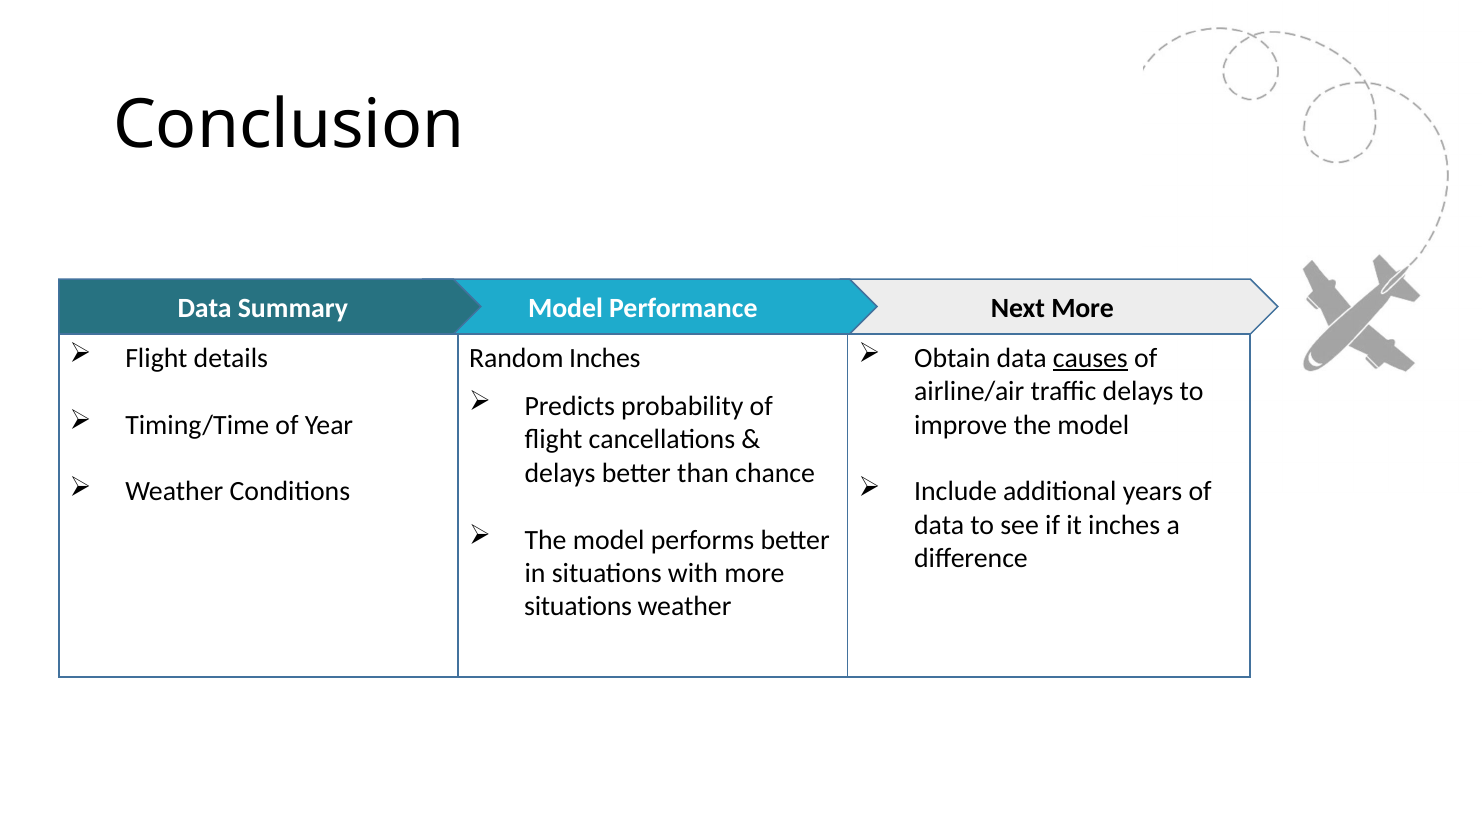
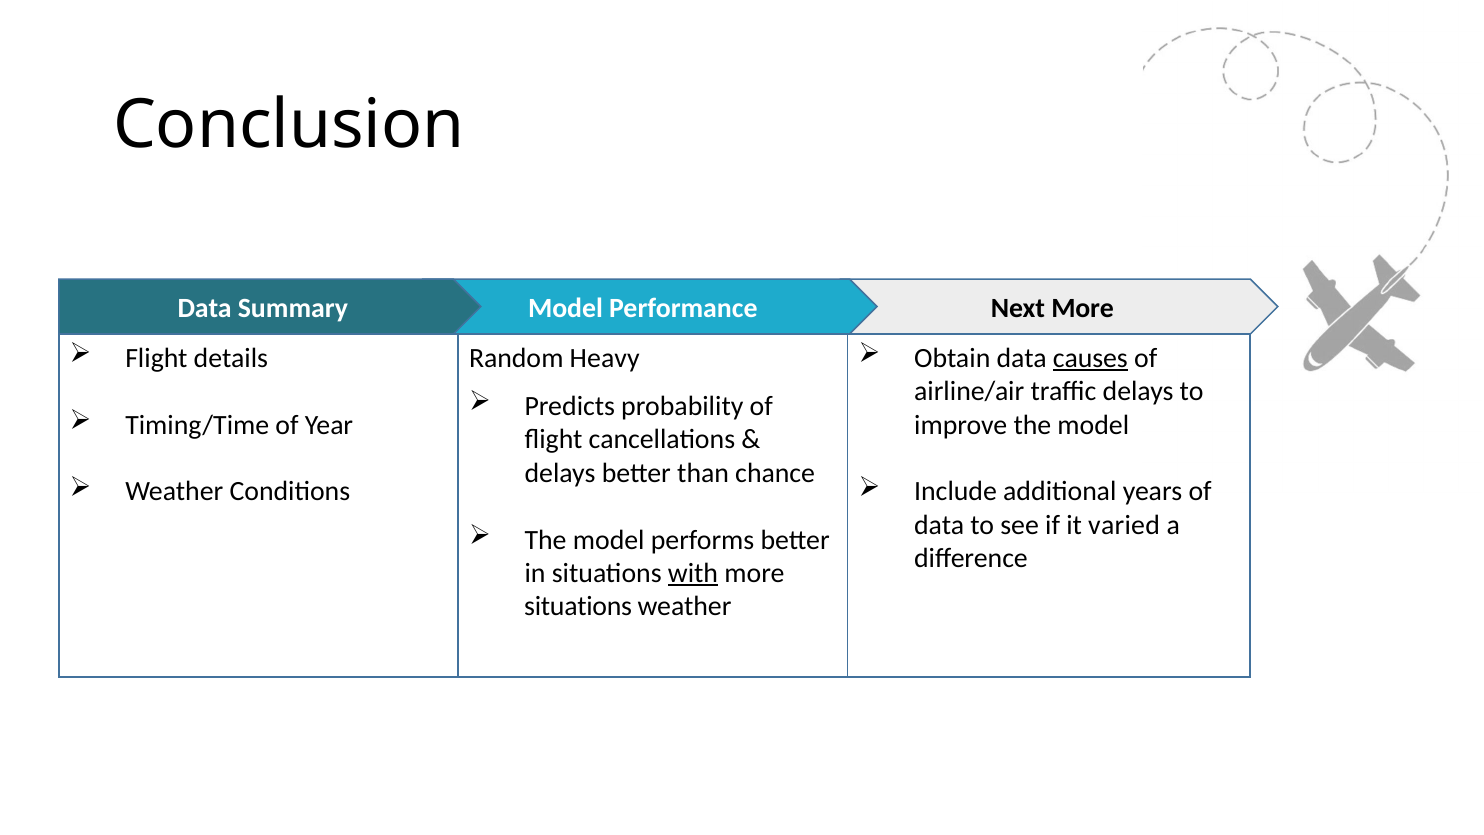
Random Inches: Inches -> Heavy
it inches: inches -> varied
with underline: none -> present
